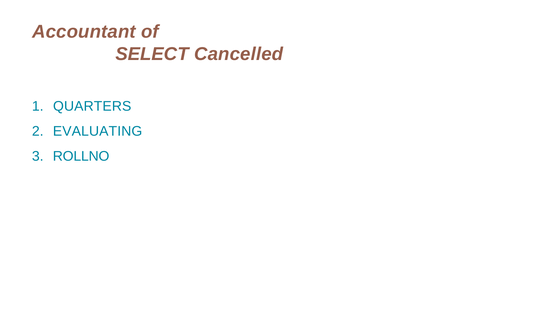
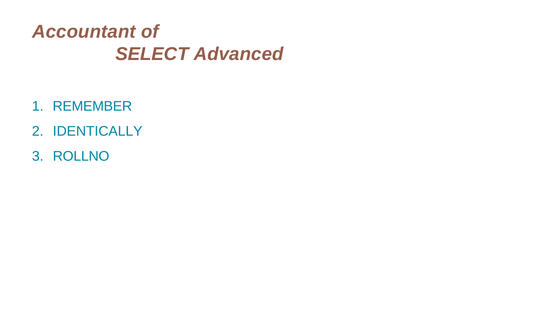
Cancelled: Cancelled -> Advanced
QUARTERS: QUARTERS -> REMEMBER
EVALUATING: EVALUATING -> IDENTICALLY
